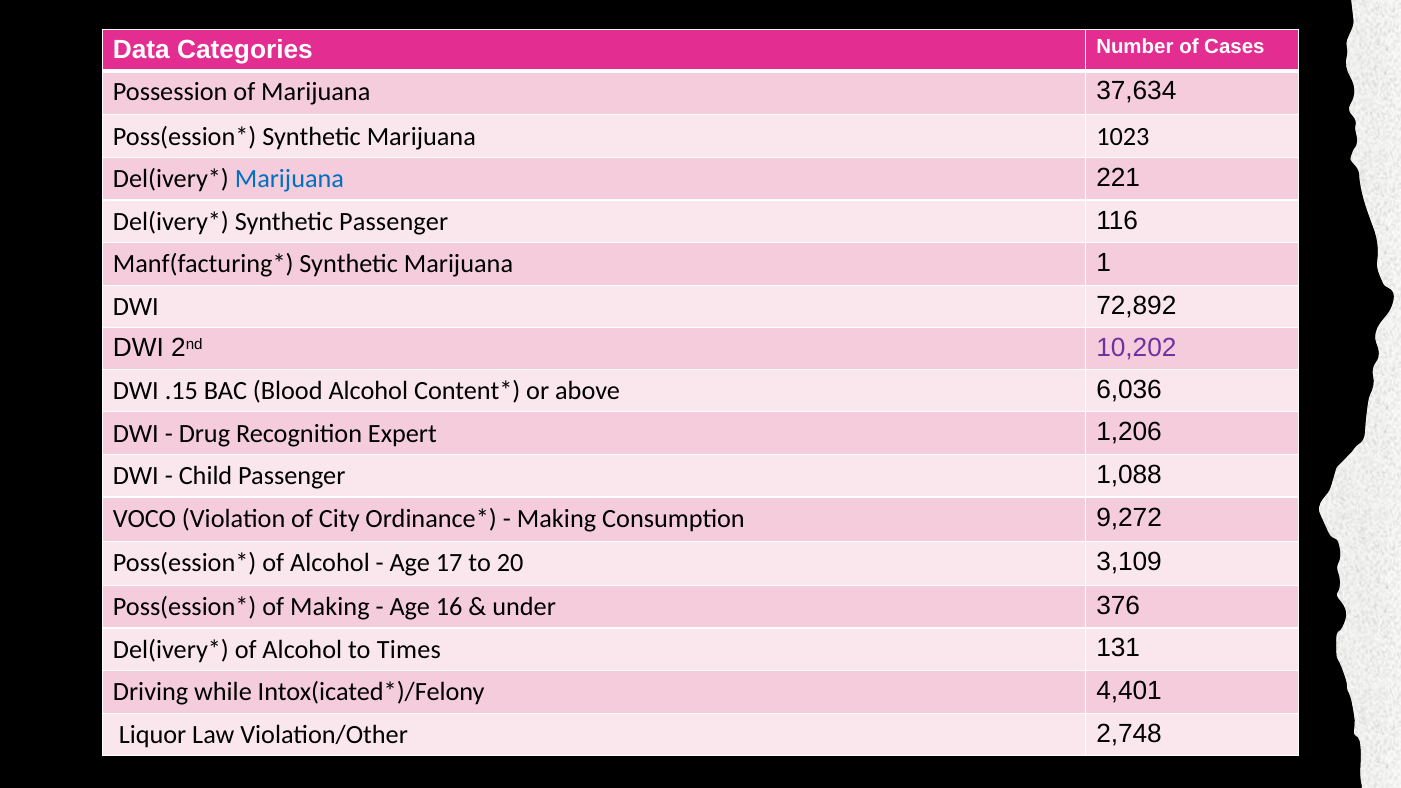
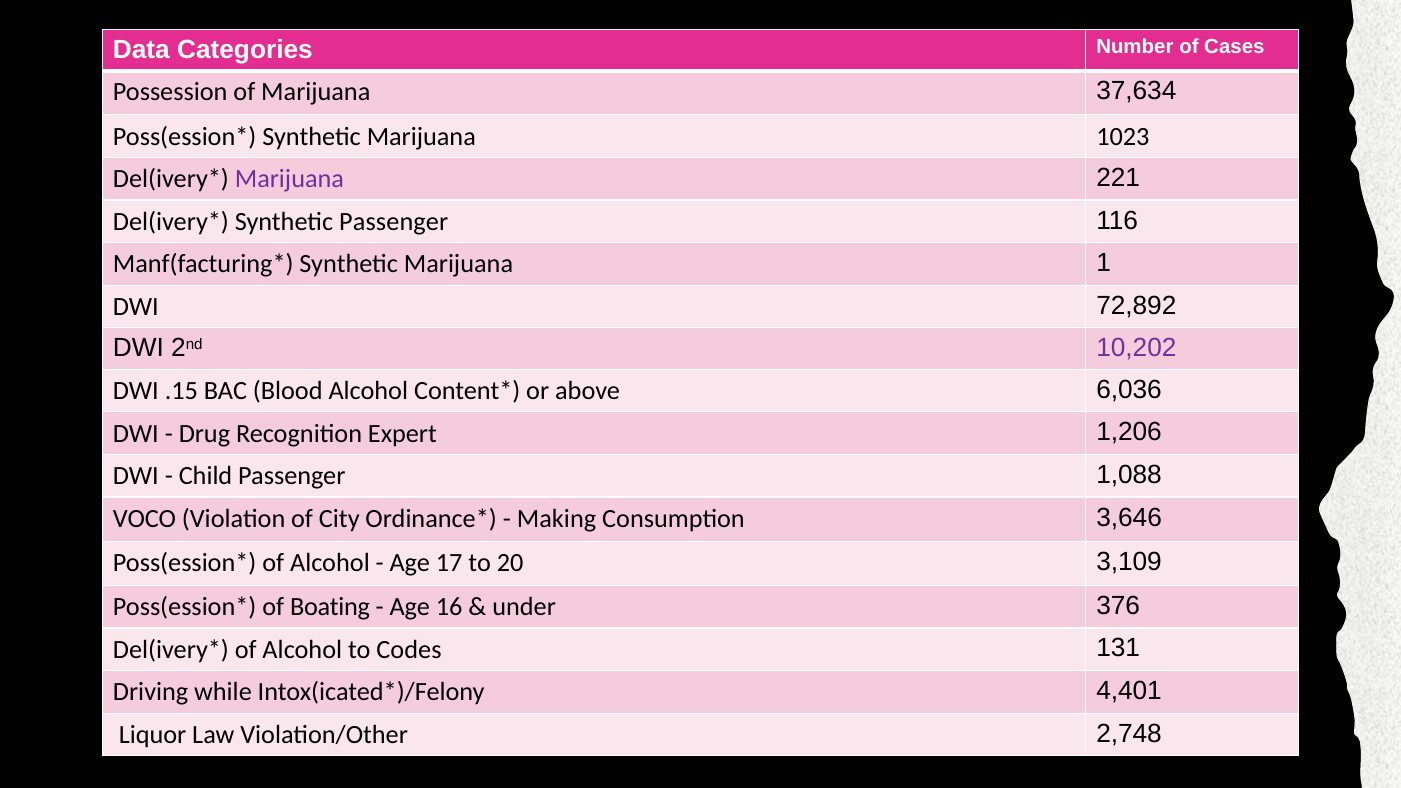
Marijuana at (289, 179) colour: blue -> purple
9,272: 9,272 -> 3,646
of Making: Making -> Boating
Times: Times -> Codes
